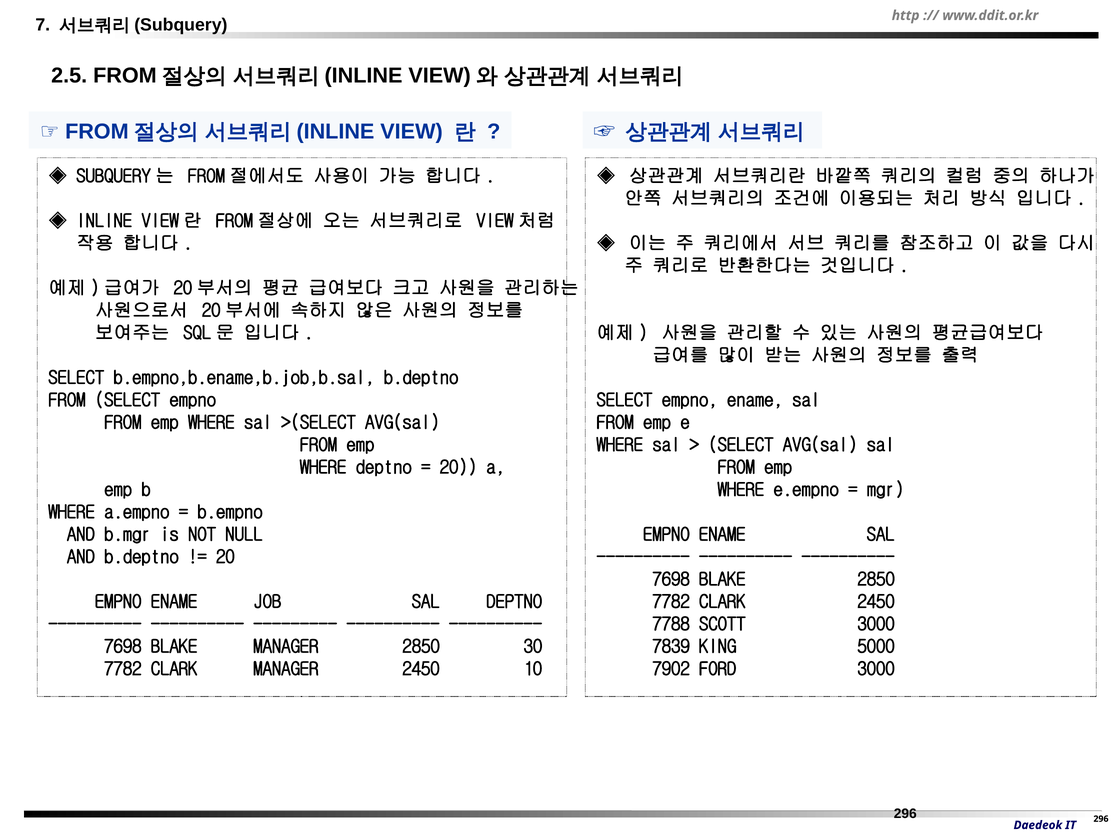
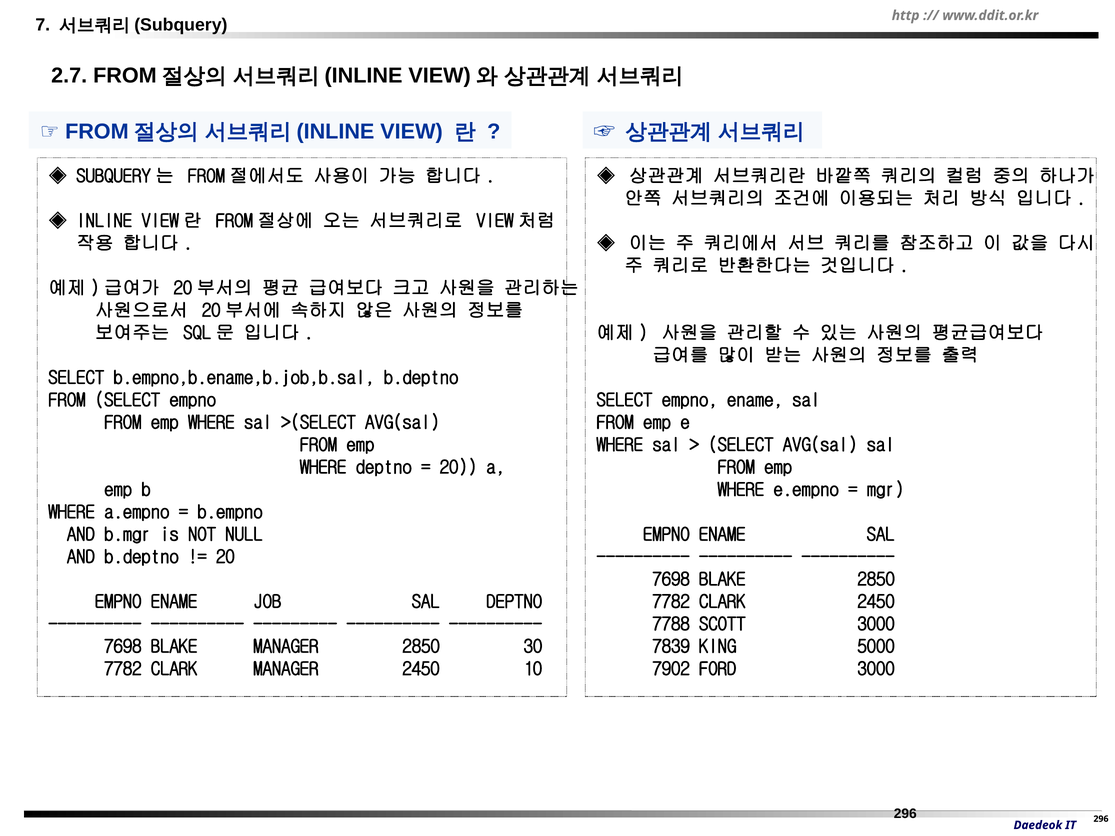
2.5: 2.5 -> 2.7
